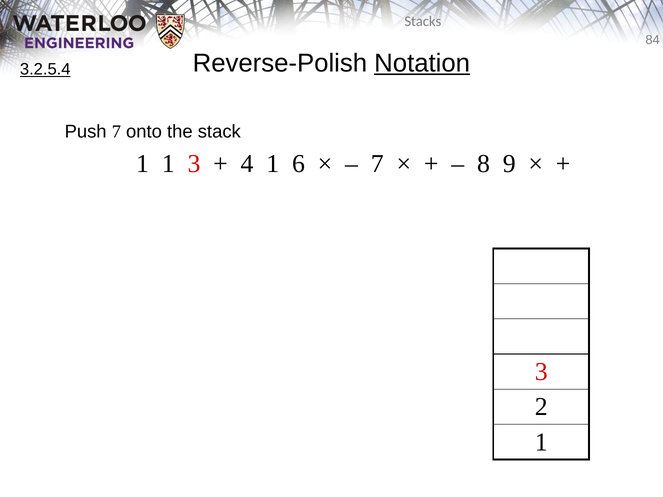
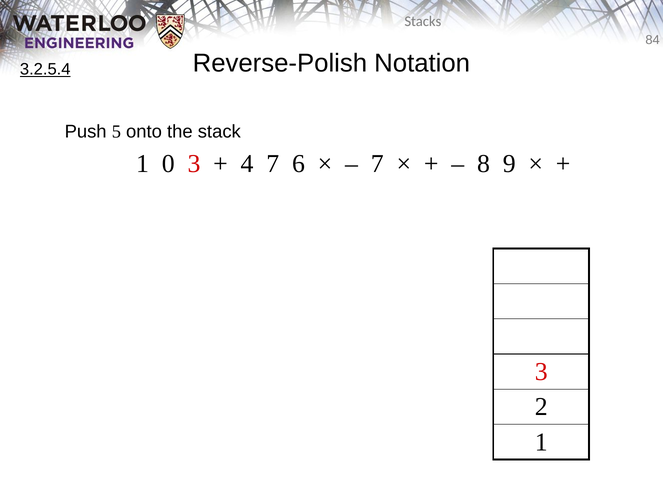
Notation underline: present -> none
Push 7: 7 -> 5
1 1: 1 -> 0
4 1: 1 -> 7
